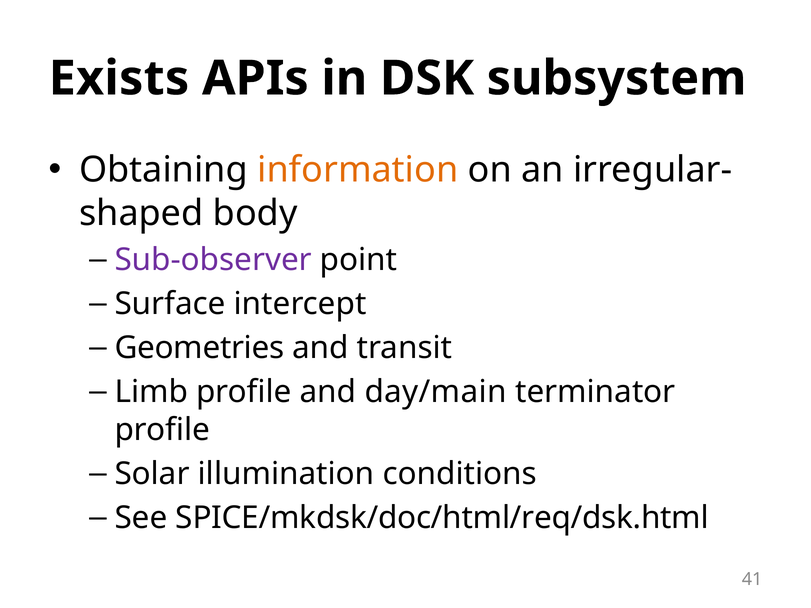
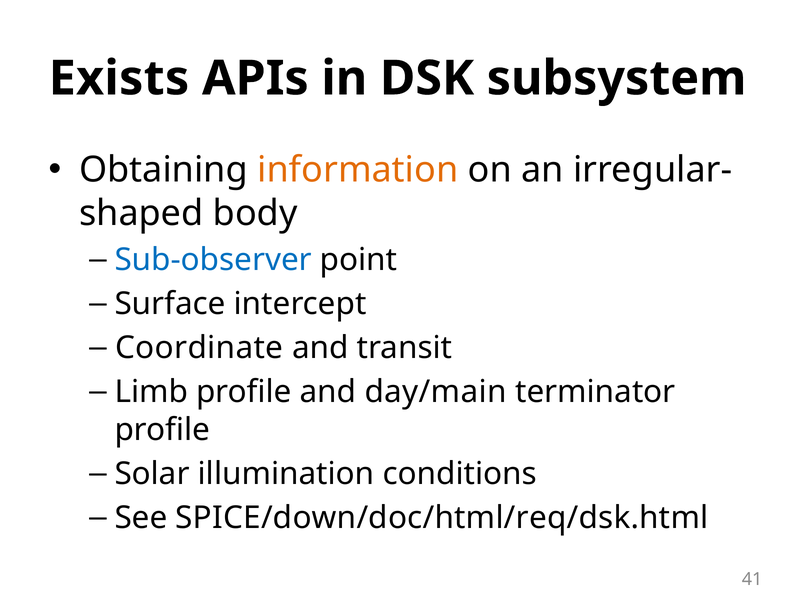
Sub-observer colour: purple -> blue
Geometries: Geometries -> Coordinate
SPICE/mkdsk/doc/html/req/dsk.html: SPICE/mkdsk/doc/html/req/dsk.html -> SPICE/down/doc/html/req/dsk.html
